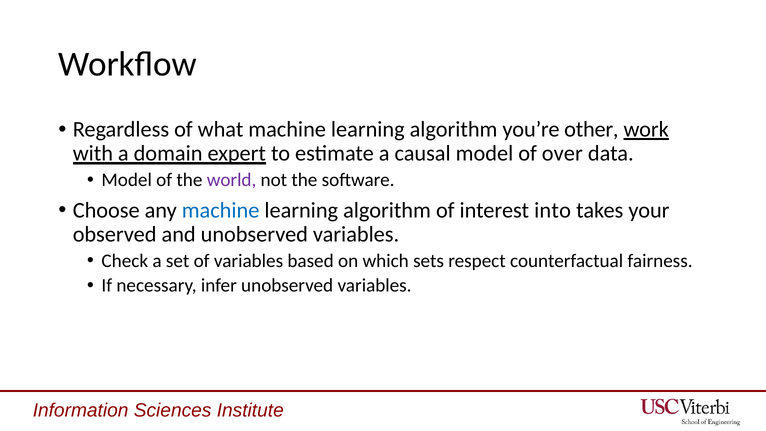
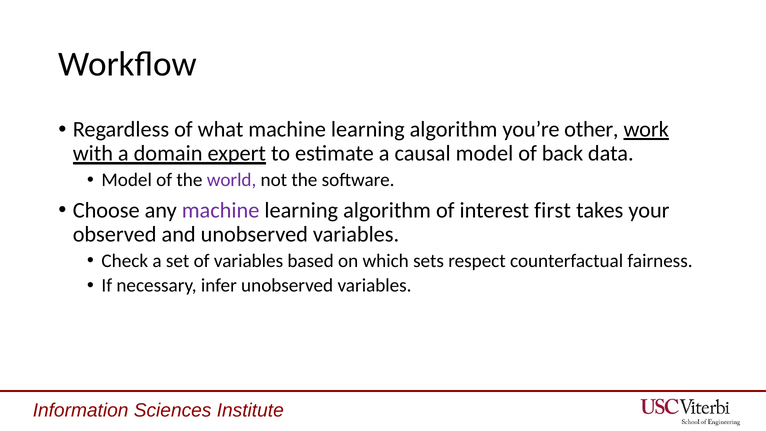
over: over -> back
machine at (221, 210) colour: blue -> purple
into: into -> first
